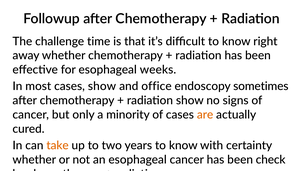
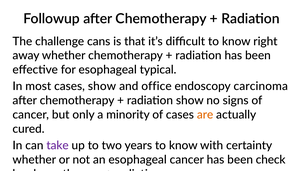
time: time -> cans
weeks: weeks -> typical
sometimes: sometimes -> carcinoma
take colour: orange -> purple
